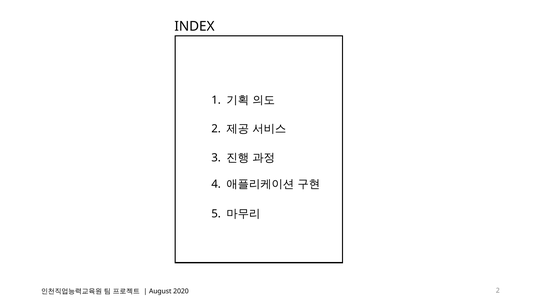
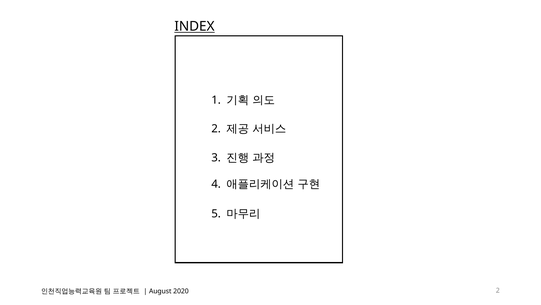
INDEX underline: none -> present
